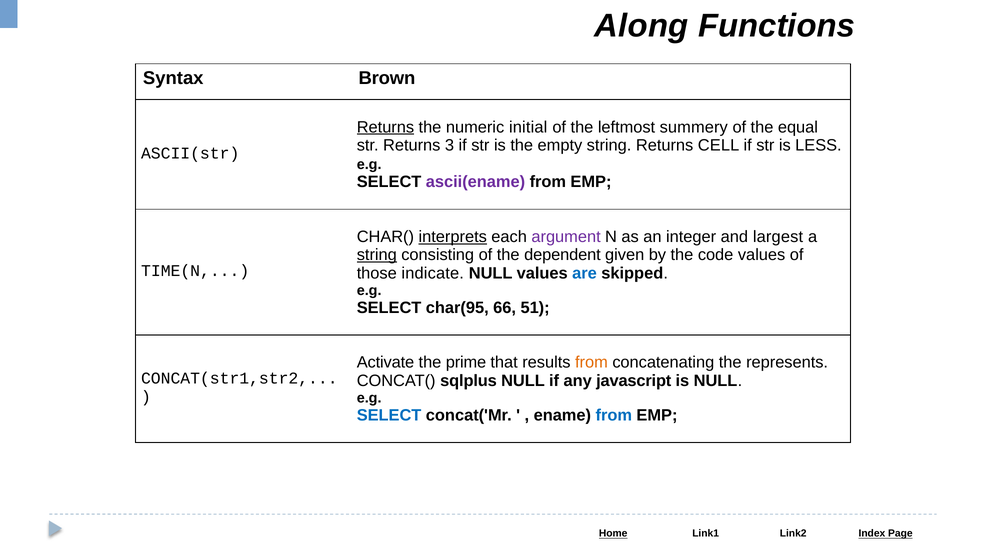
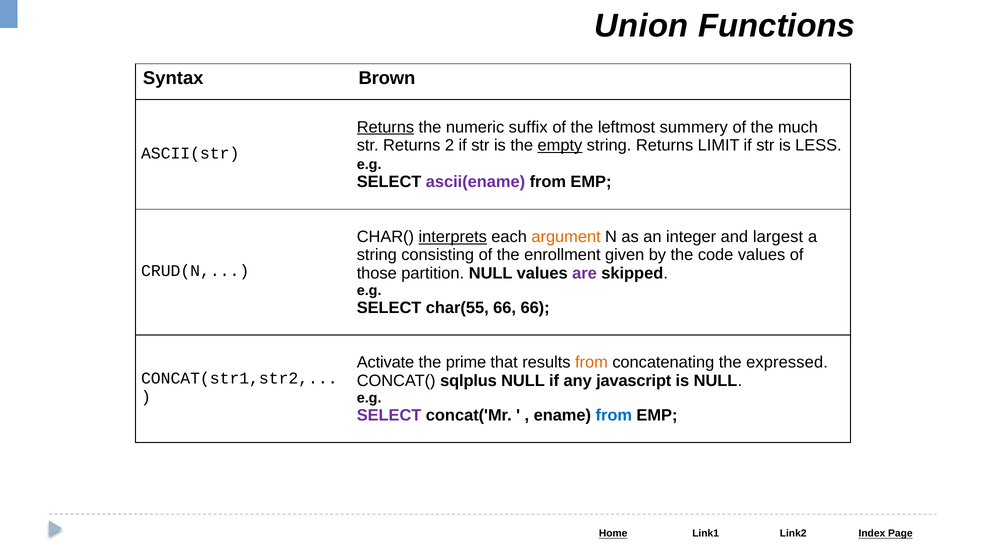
Along: Along -> Union
initial: initial -> suffix
equal: equal -> much
3: 3 -> 2
empty underline: none -> present
CELL: CELL -> LIMIT
argument colour: purple -> orange
string at (377, 255) underline: present -> none
dependent: dependent -> enrollment
TIME(N: TIME(N -> CRUD(N
indicate: indicate -> partition
are colour: blue -> purple
char(95: char(95 -> char(55
66 51: 51 -> 66
represents: represents -> expressed
SELECT at (389, 415) colour: blue -> purple
